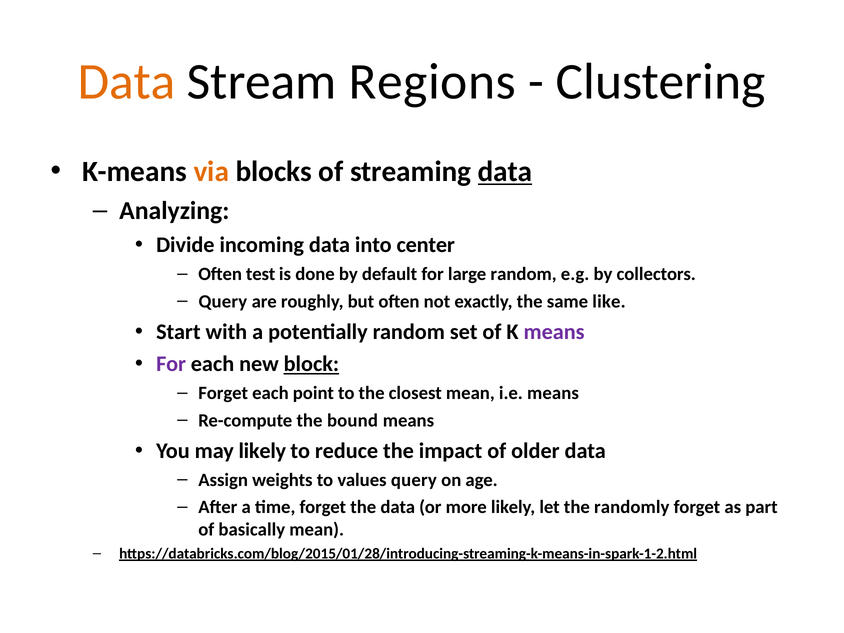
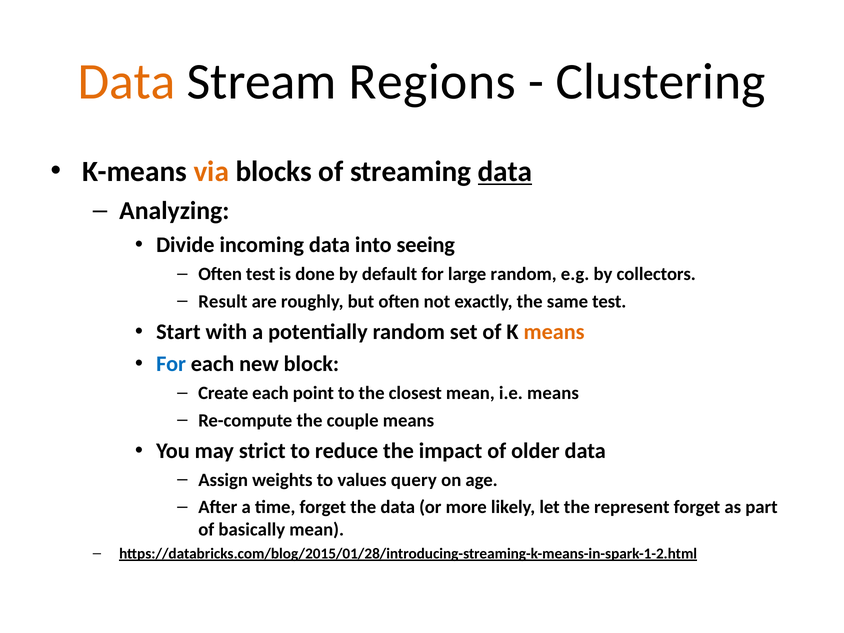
center: center -> seeing
Query at (223, 301): Query -> Result
same like: like -> test
means at (554, 332) colour: purple -> orange
For at (171, 364) colour: purple -> blue
block underline: present -> none
Forget at (223, 393): Forget -> Create
bound: bound -> couple
may likely: likely -> strict
randomly: randomly -> represent
